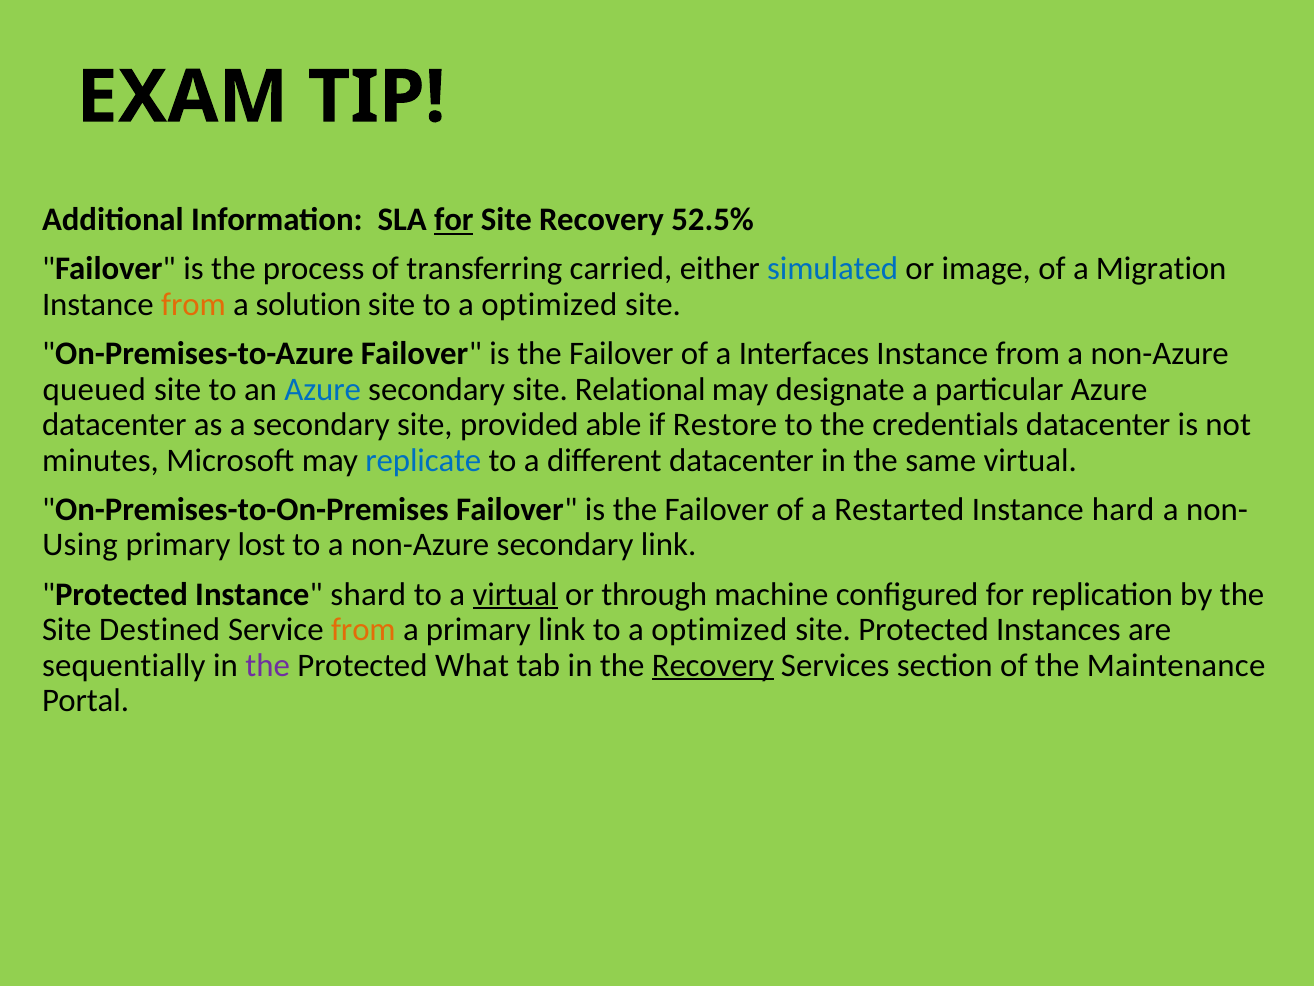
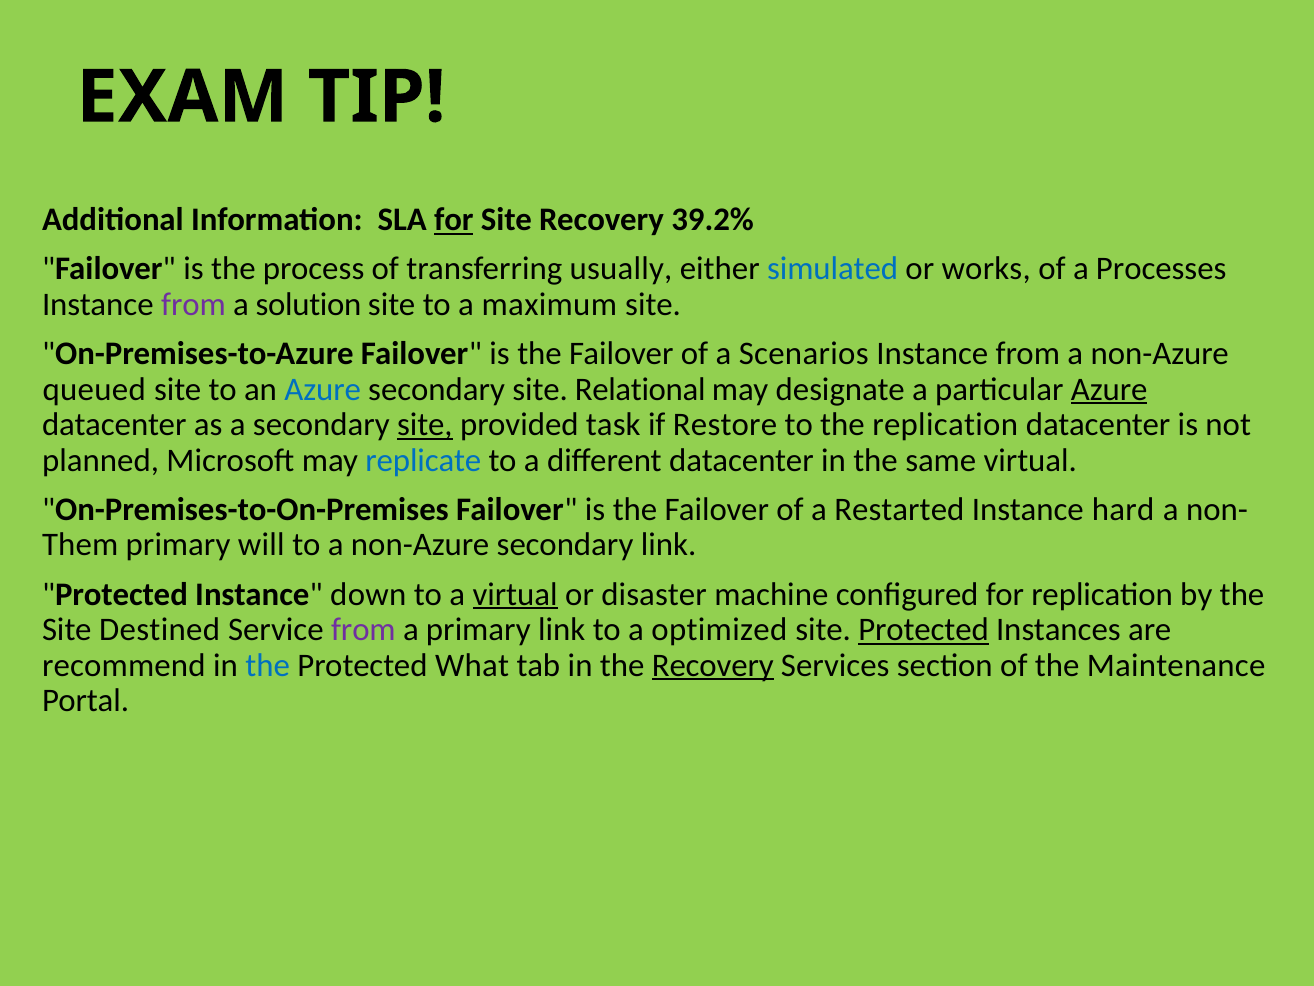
52.5%: 52.5% -> 39.2%
carried: carried -> usually
image: image -> works
Migration: Migration -> Processes
from at (193, 304) colour: orange -> purple
site to a optimized: optimized -> maximum
Interfaces: Interfaces -> Scenarios
Azure at (1109, 389) underline: none -> present
site at (425, 425) underline: none -> present
able: able -> task
the credentials: credentials -> replication
minutes: minutes -> planned
Using: Using -> Them
lost: lost -> will
shard: shard -> down
through: through -> disaster
from at (363, 630) colour: orange -> purple
Protected at (924, 630) underline: none -> present
sequentially: sequentially -> recommend
the at (268, 665) colour: purple -> blue
